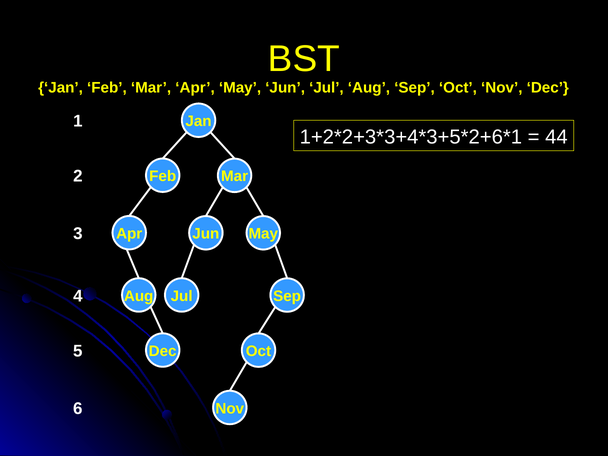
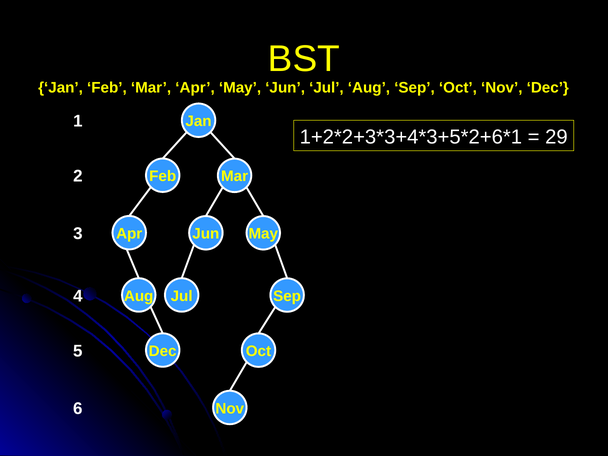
44: 44 -> 29
